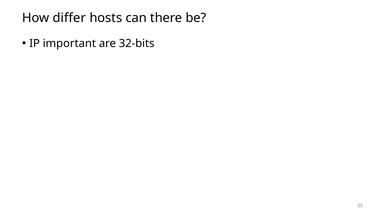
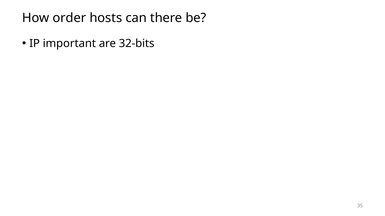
differ: differ -> order
